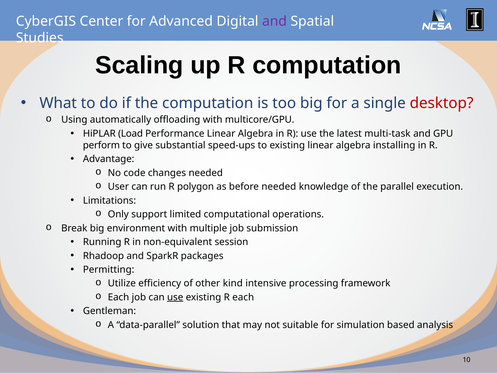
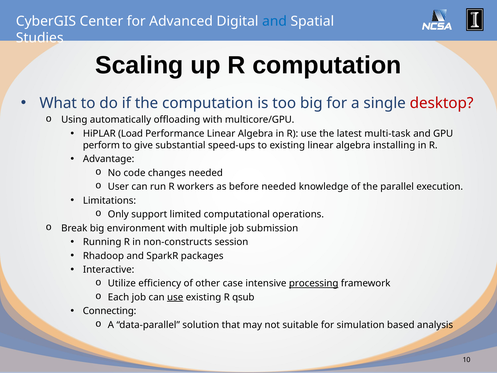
and at (275, 21) colour: purple -> blue
polygon: polygon -> workers
non-equivalent: non-equivalent -> non-constructs
Permitting: Permitting -> Interactive
kind: kind -> case
processing underline: none -> present
R each: each -> qsub
Gentleman: Gentleman -> Connecting
